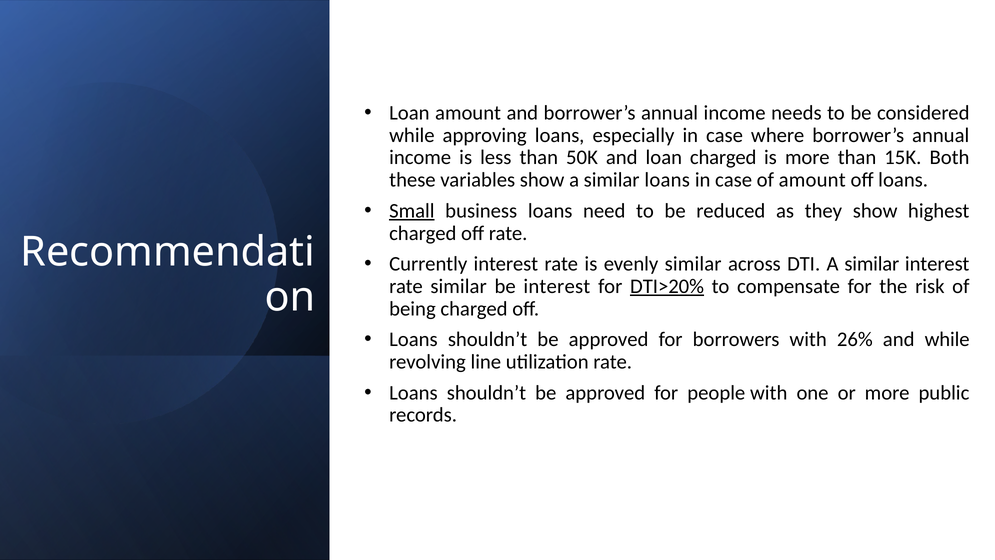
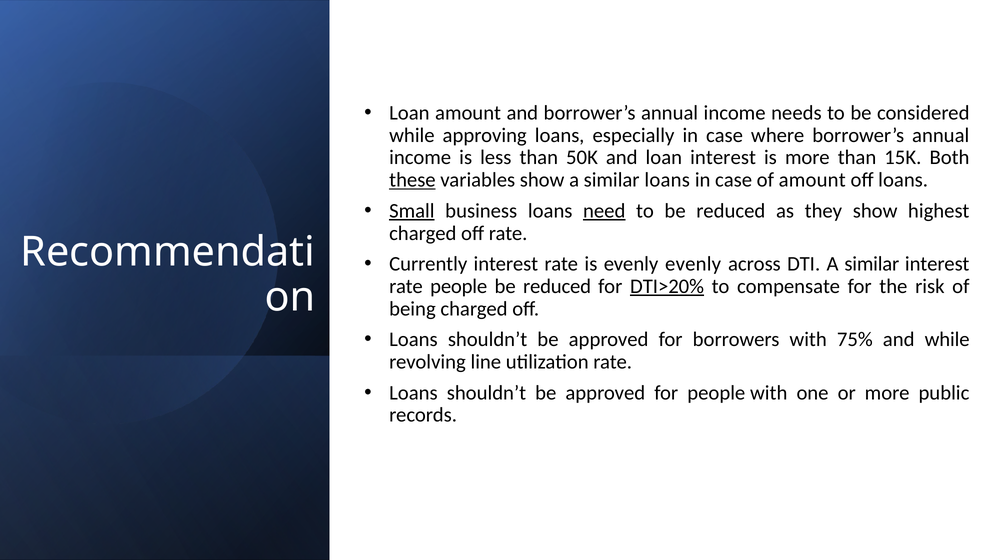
loan charged: charged -> interest
these underline: none -> present
need underline: none -> present
evenly similar: similar -> evenly
rate similar: similar -> people
interest at (557, 286): interest -> reduced
26%: 26% -> 75%
